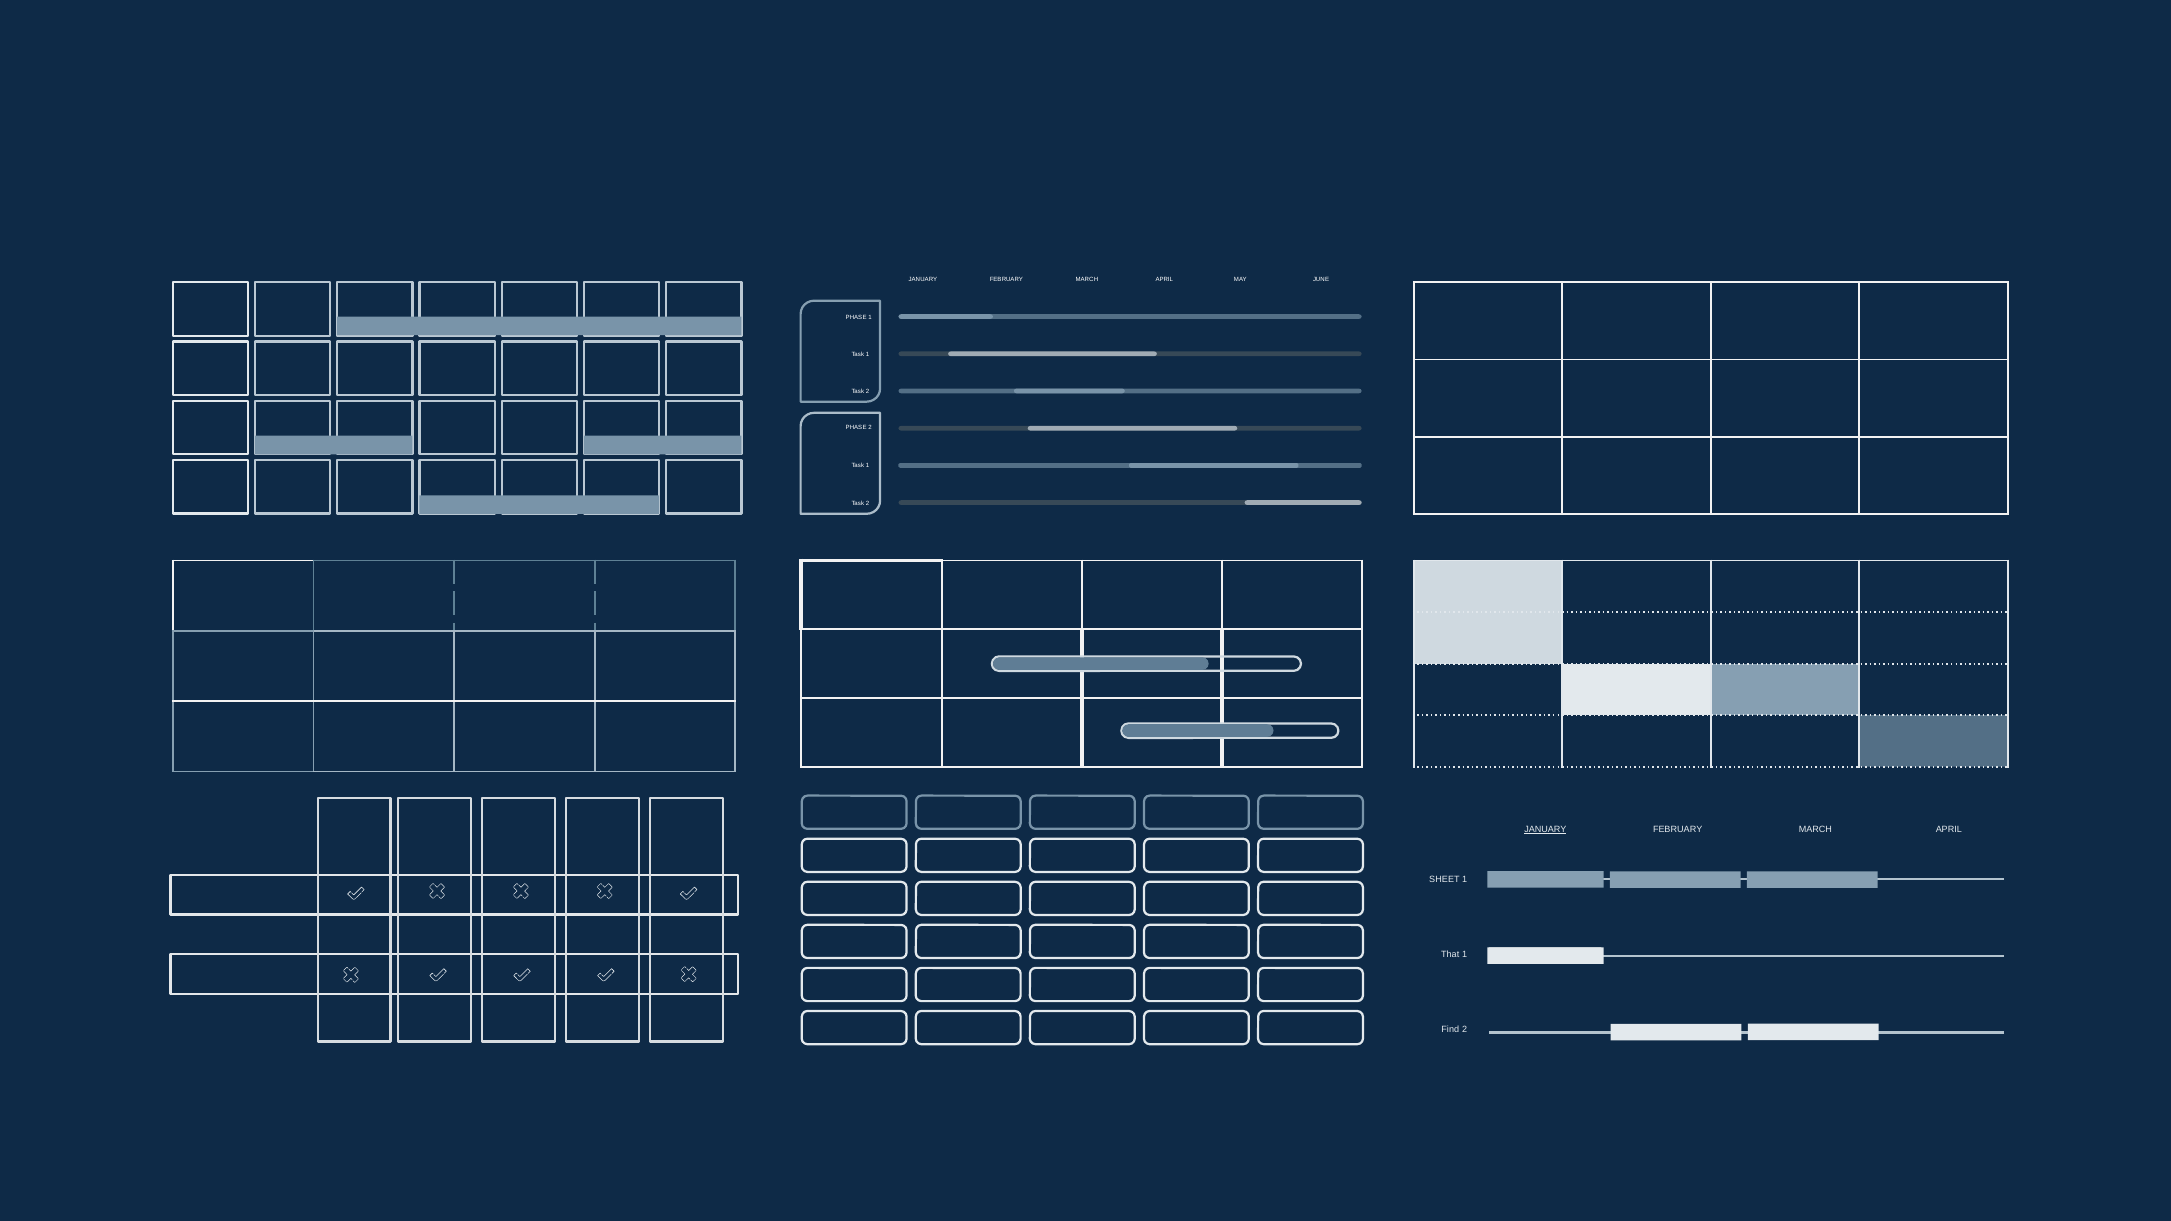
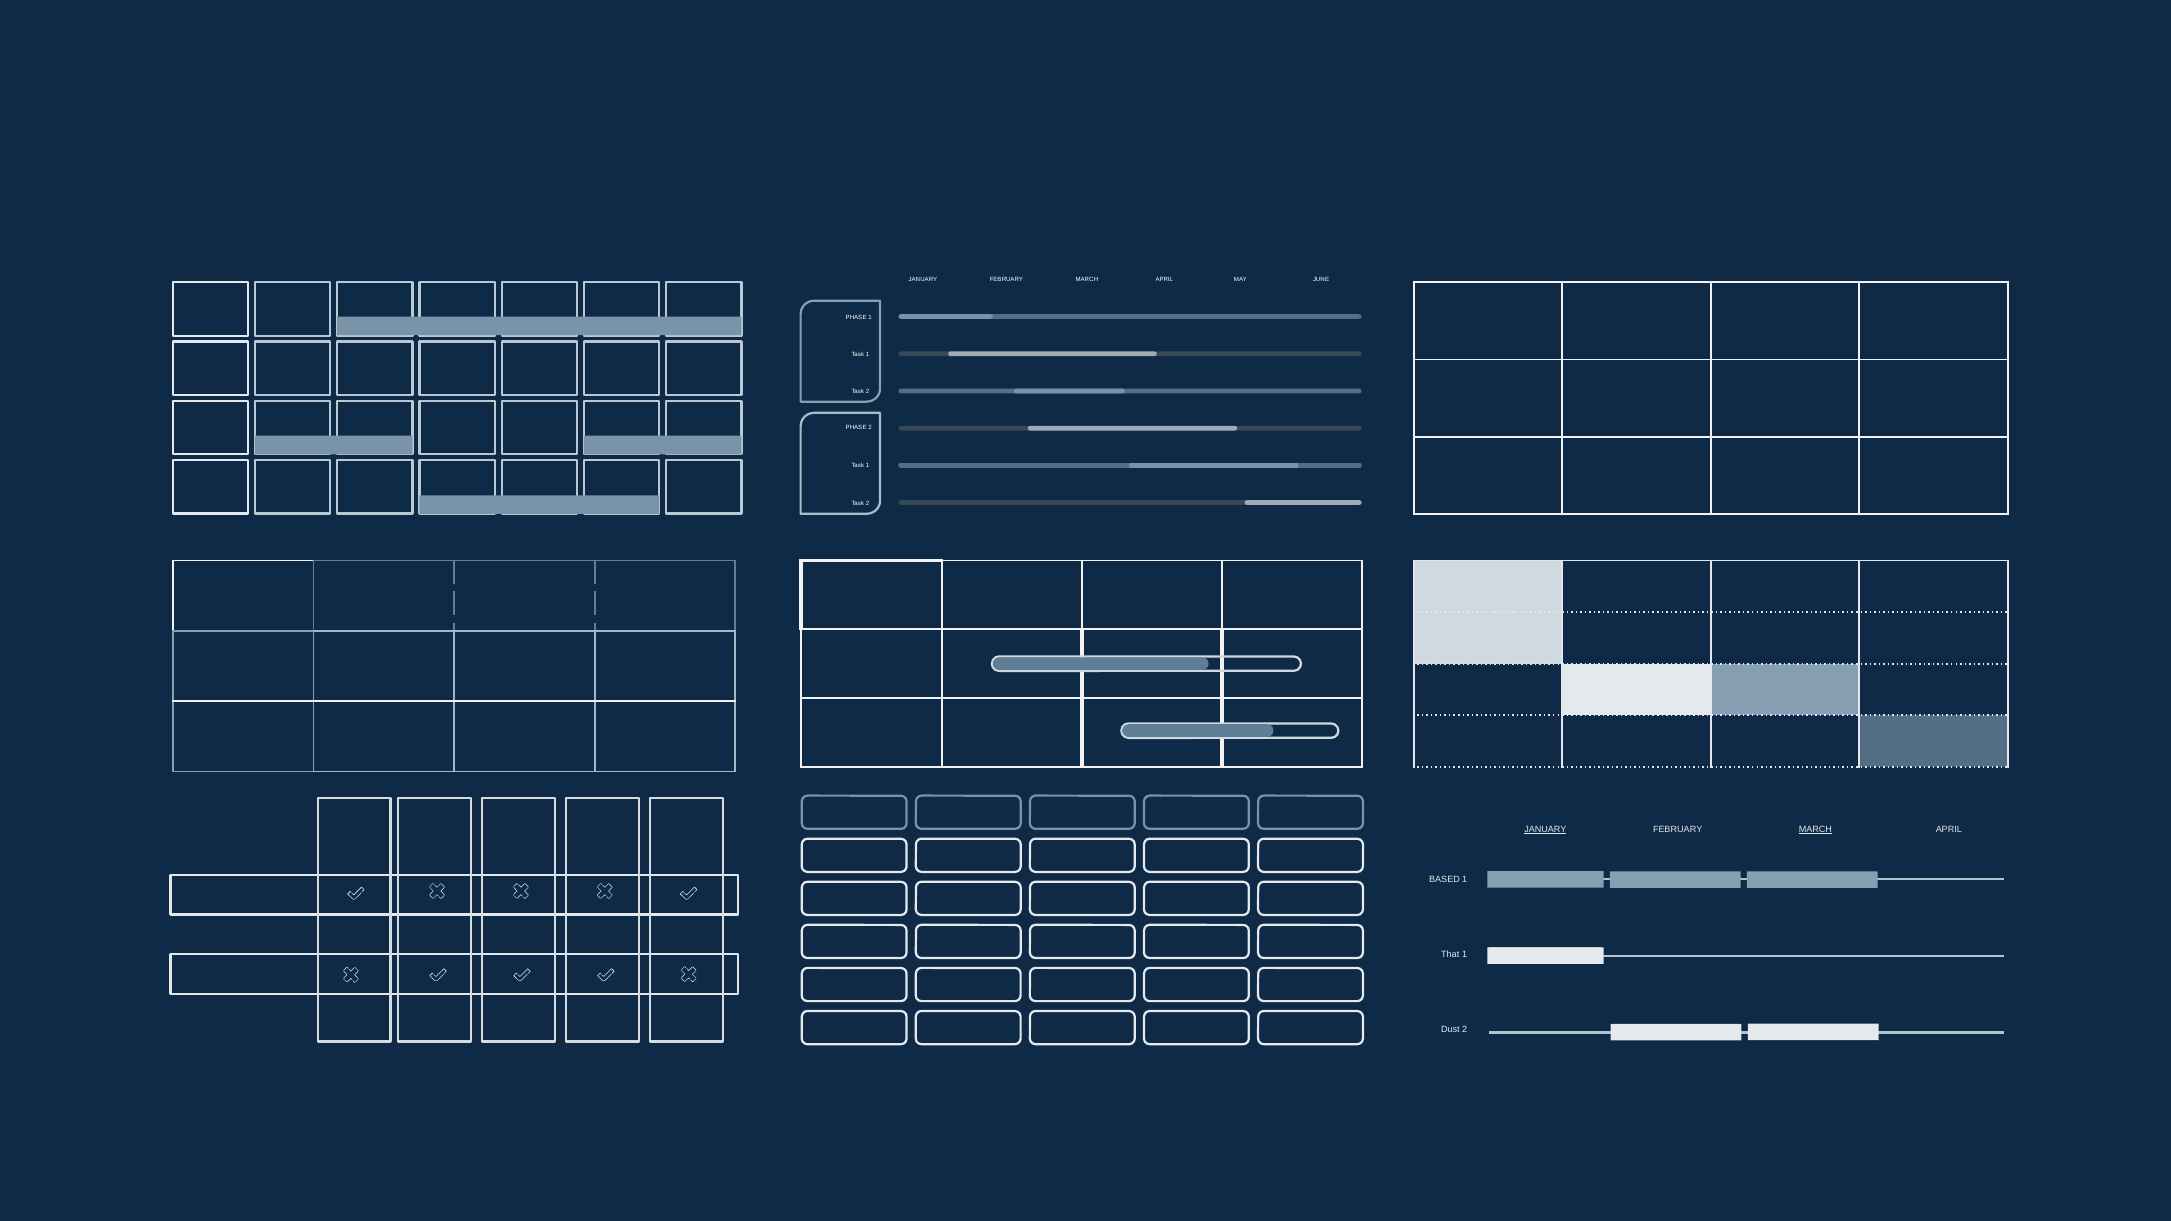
MARCH at (1815, 830) underline: none -> present
SHEET: SHEET -> BASED
Find: Find -> Dust
